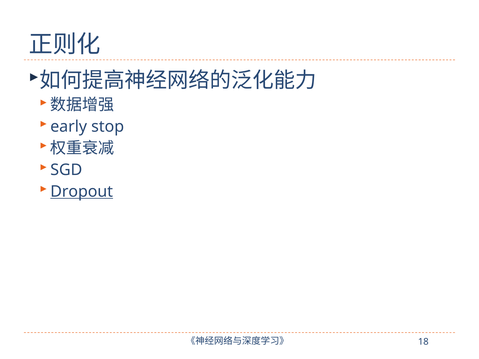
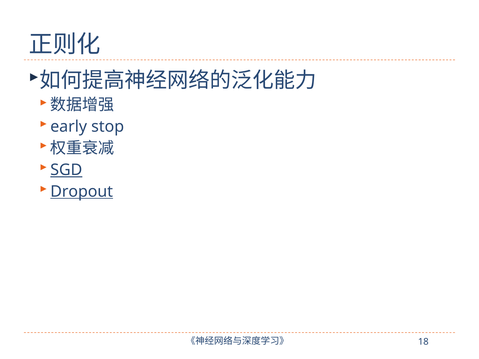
SGD underline: none -> present
